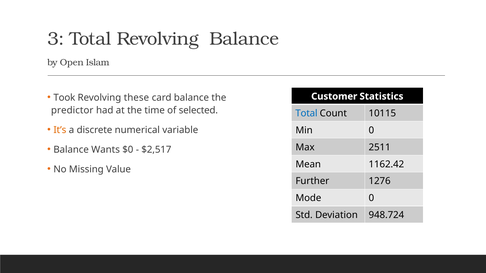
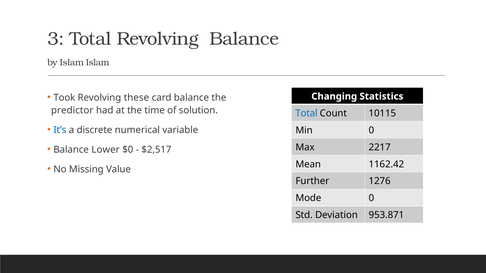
by Open: Open -> Islam
Customer: Customer -> Changing
selected: selected -> solution
It’s colour: orange -> blue
2511: 2511 -> 2217
Wants: Wants -> Lower
948.724: 948.724 -> 953.871
